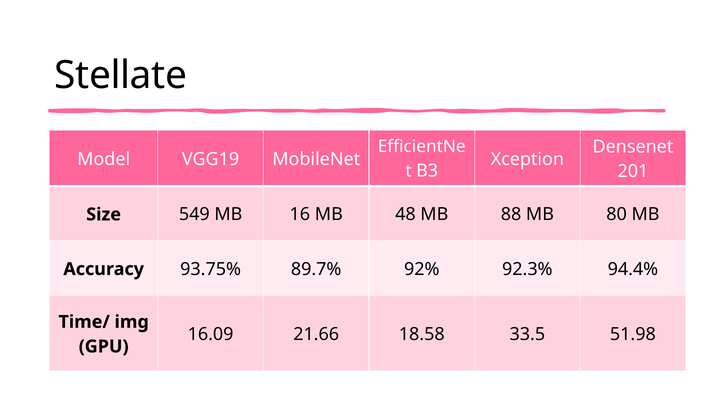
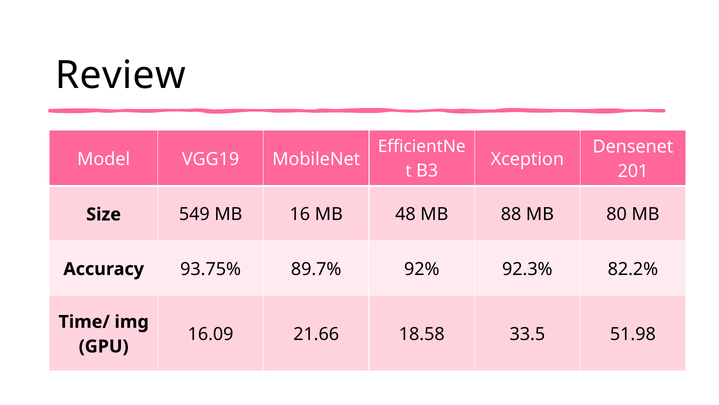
Stellate: Stellate -> Review
94.4%: 94.4% -> 82.2%
